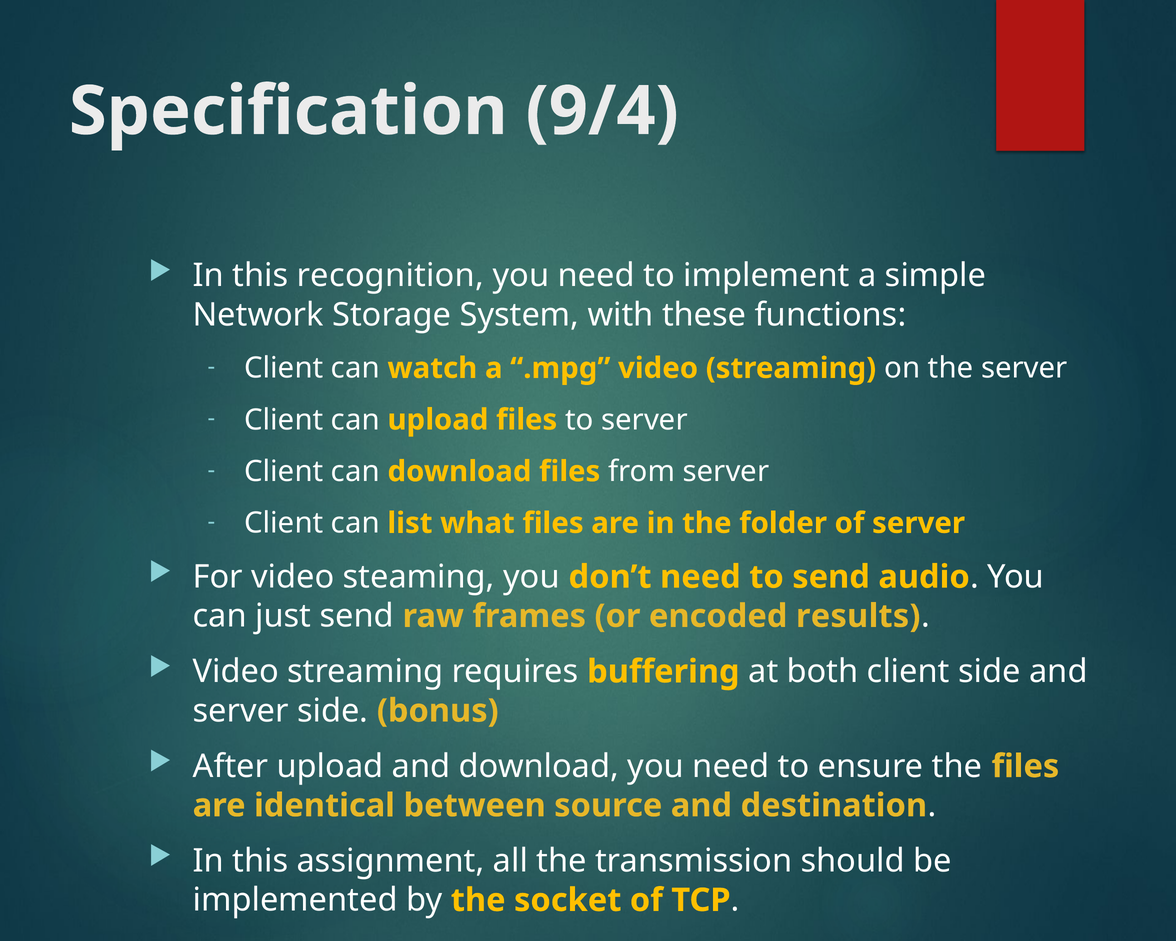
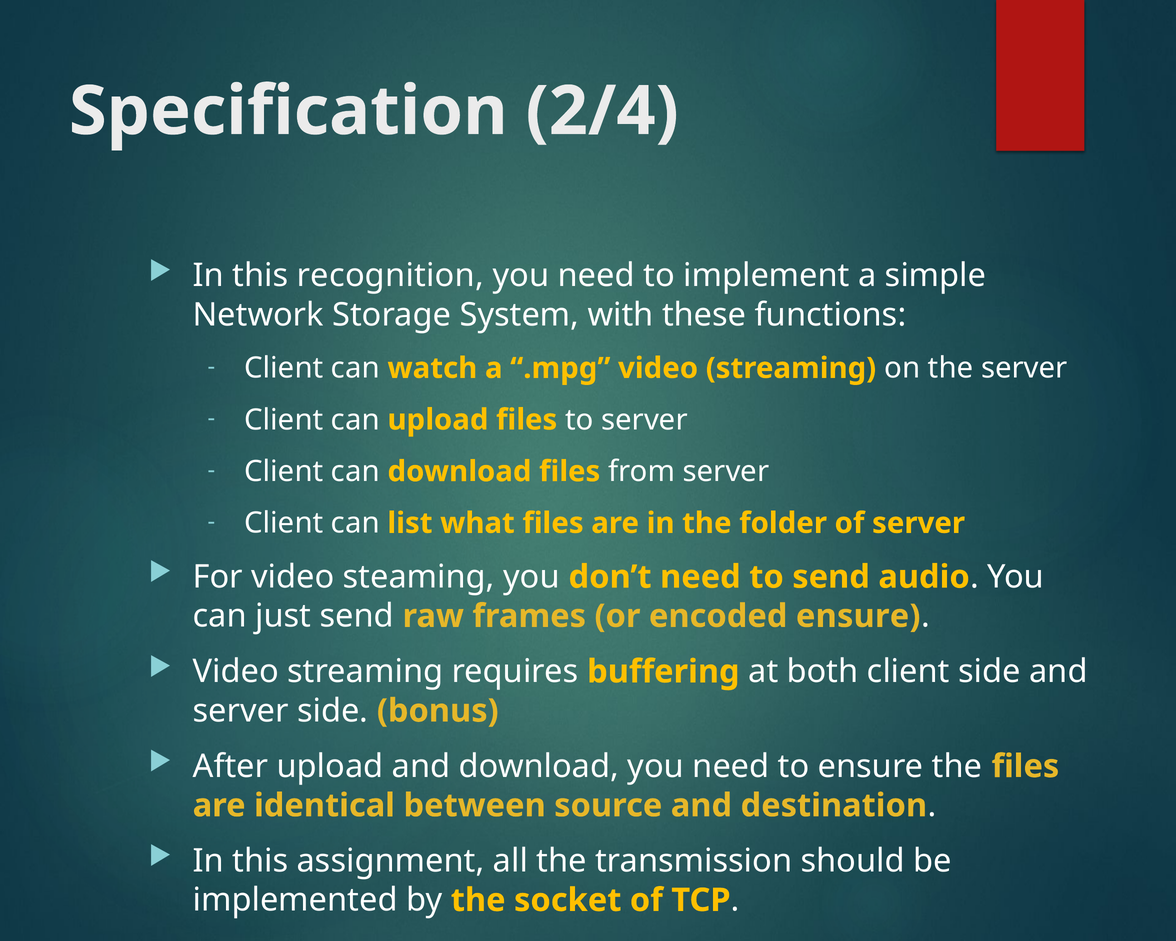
9/4: 9/4 -> 2/4
encoded results: results -> ensure
